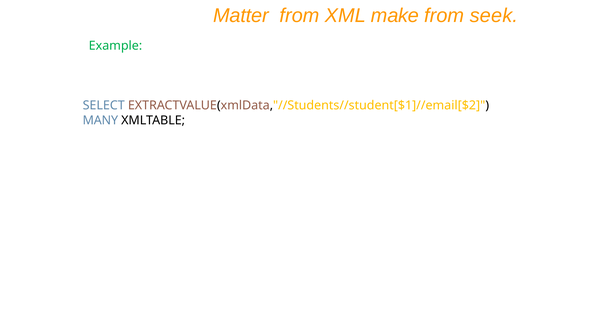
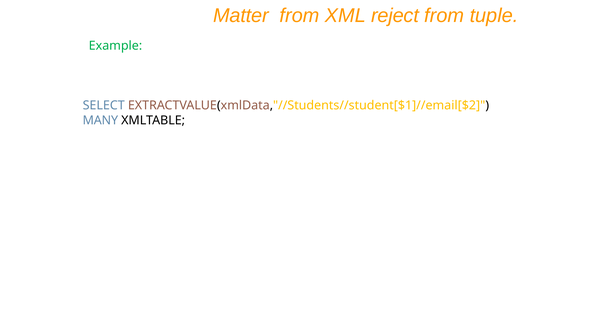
make: make -> reject
seek: seek -> tuple
